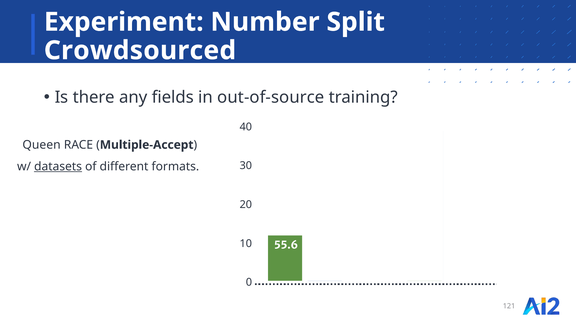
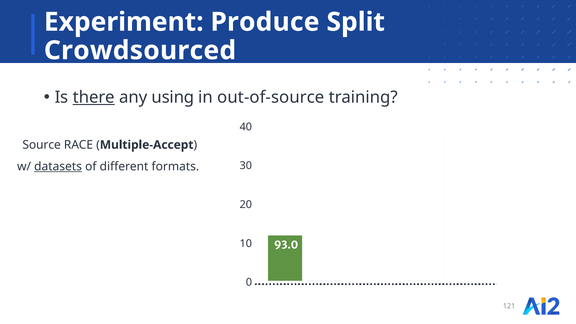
Number: Number -> Produce
there underline: none -> present
fields: fields -> using
Queen: Queen -> Source
55.6: 55.6 -> 93.0
